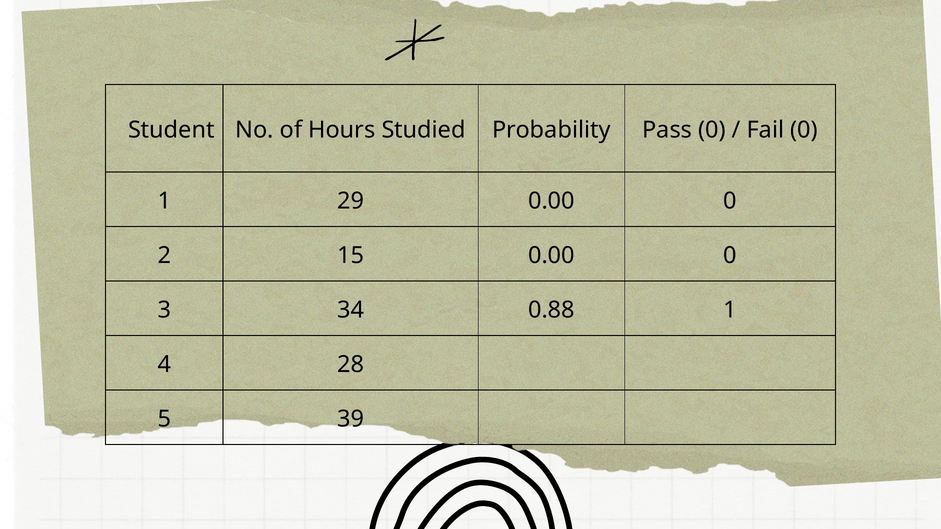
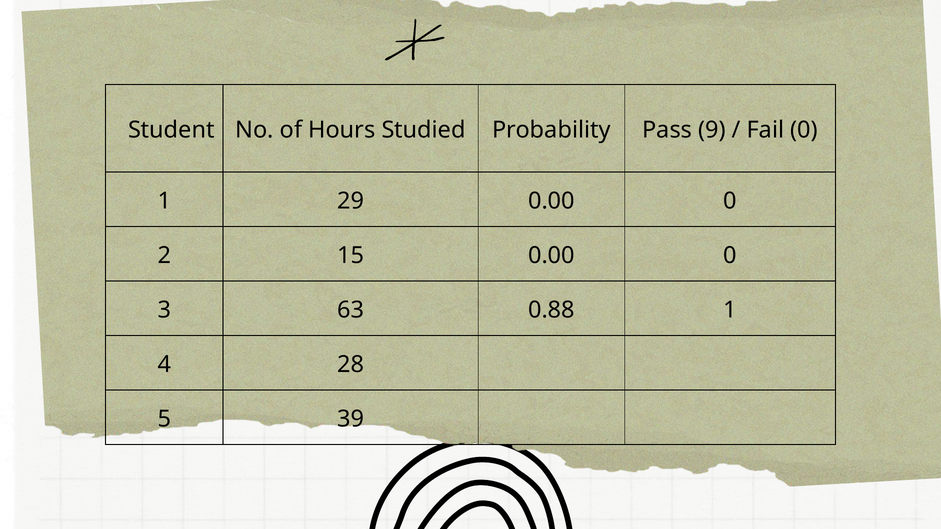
Pass 0: 0 -> 9
34: 34 -> 63
